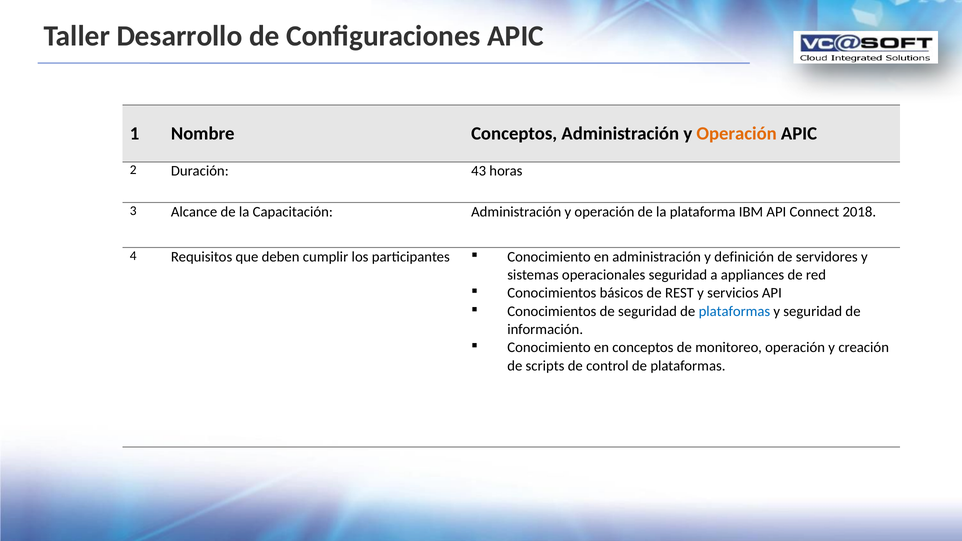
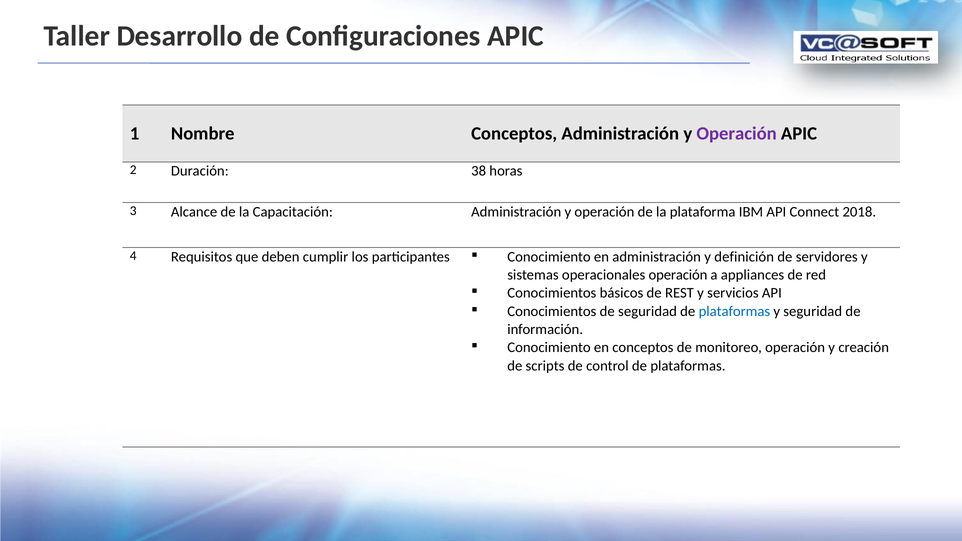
Operación at (737, 134) colour: orange -> purple
43: 43 -> 38
operacionales seguridad: seguridad -> operación
